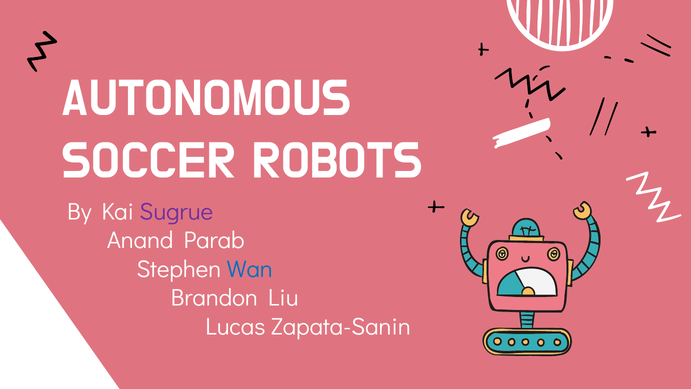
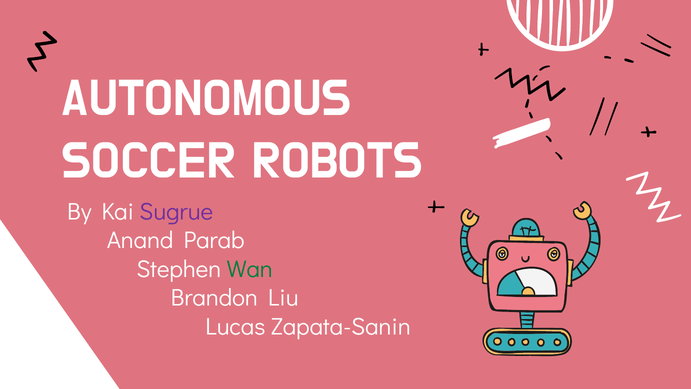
Wan colour: blue -> green
